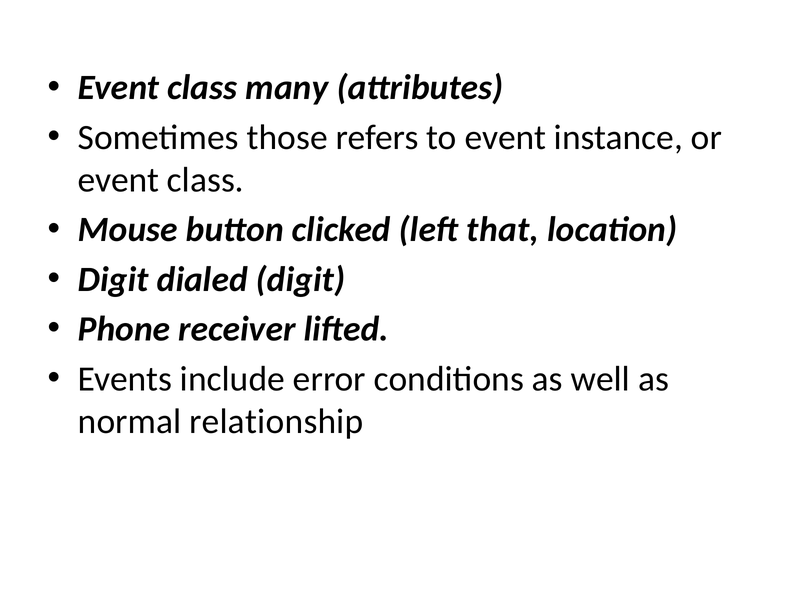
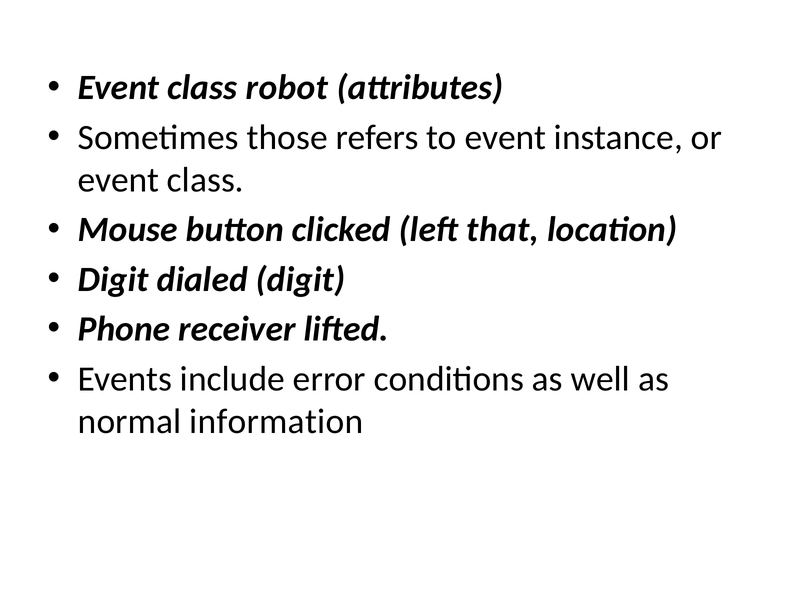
many: many -> robot
relationship: relationship -> information
